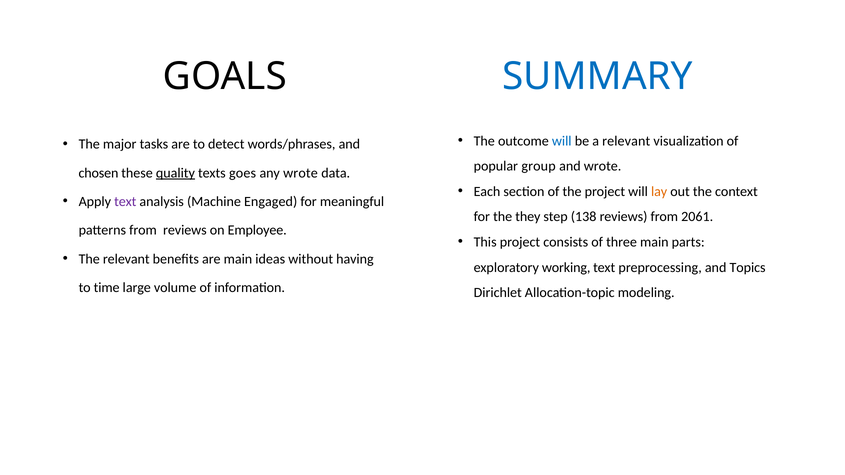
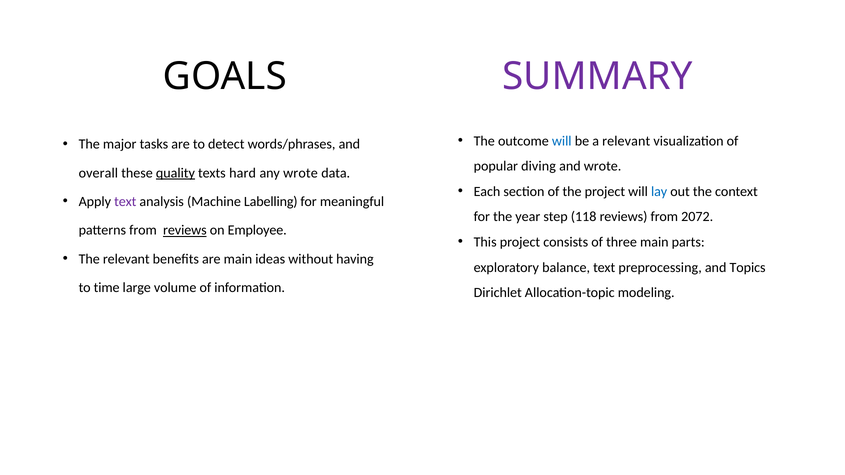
SUMMARY colour: blue -> purple
group: group -> diving
chosen: chosen -> overall
goes: goes -> hard
lay colour: orange -> blue
Engaged: Engaged -> Labelling
they: they -> year
138: 138 -> 118
2061: 2061 -> 2072
reviews at (185, 230) underline: none -> present
working: working -> balance
